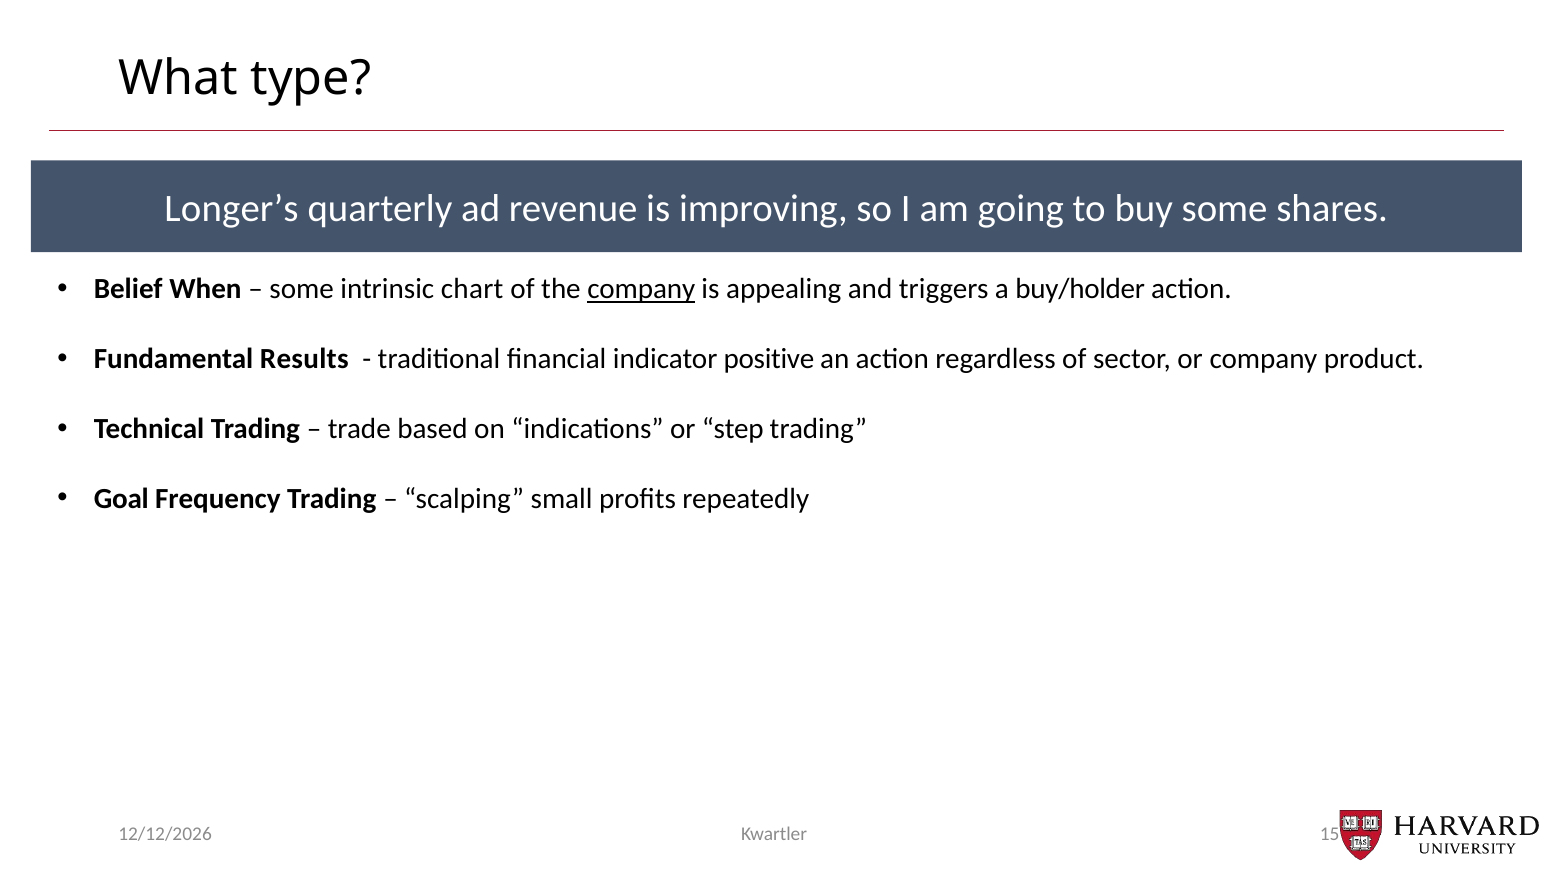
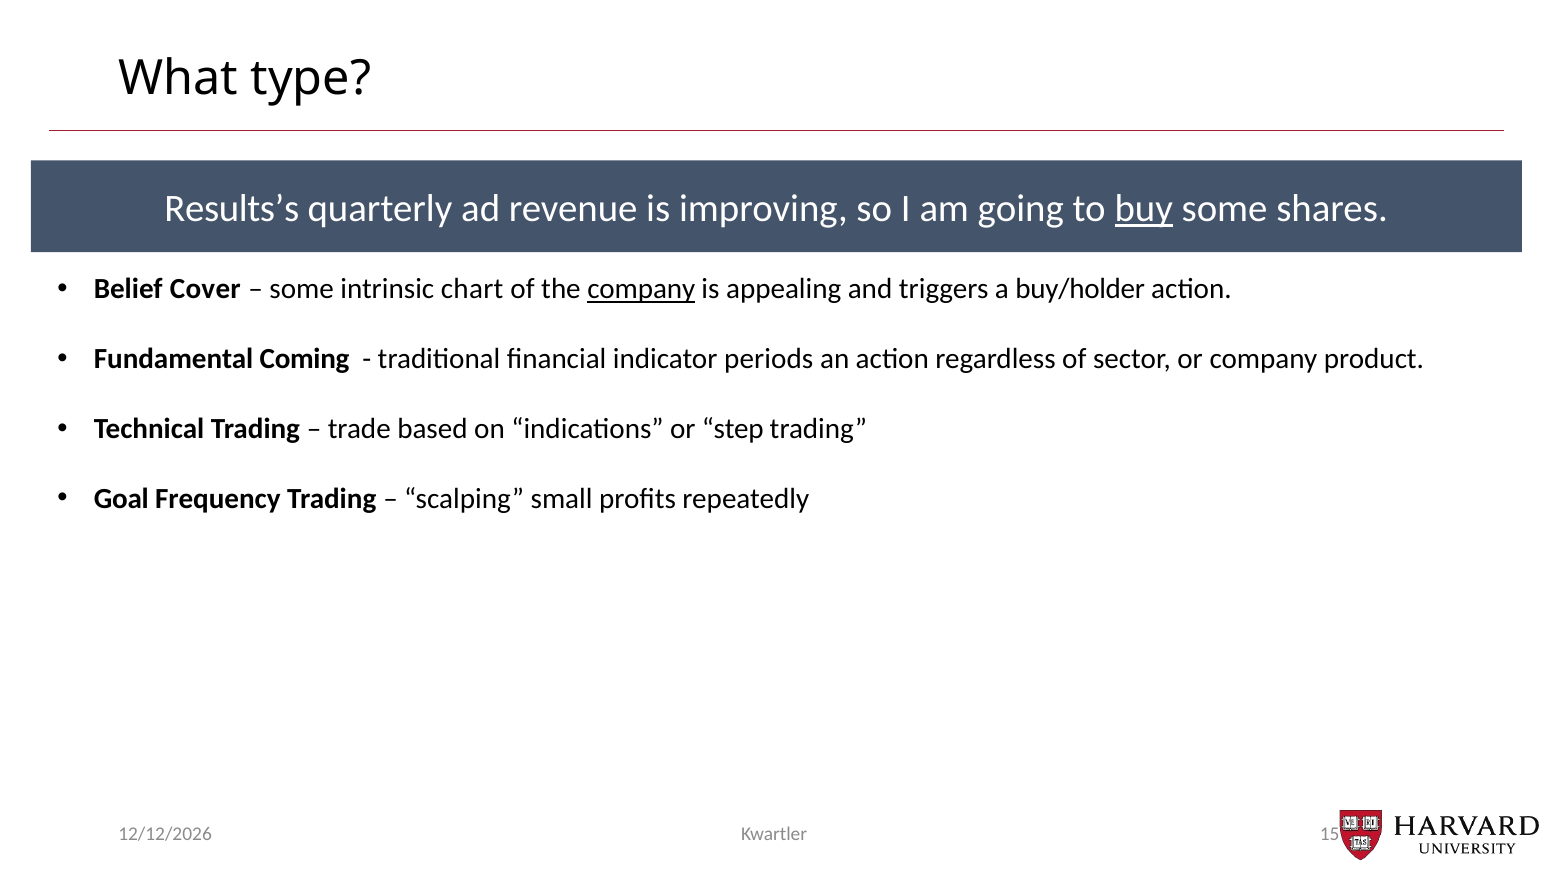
Longer’s: Longer’s -> Results’s
buy underline: none -> present
When: When -> Cover
Results: Results -> Coming
positive: positive -> periods
